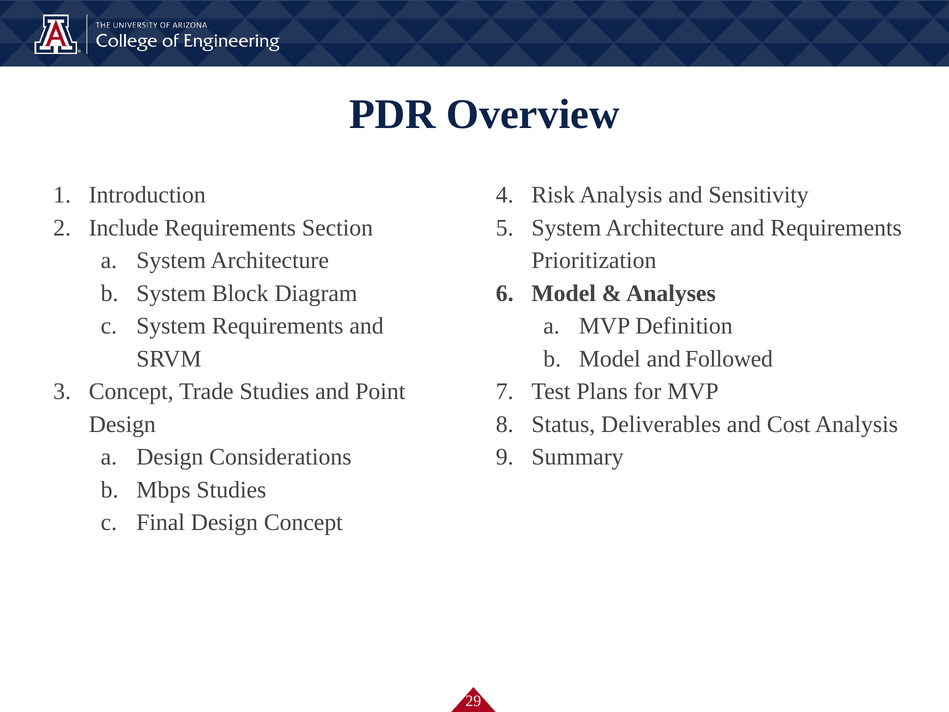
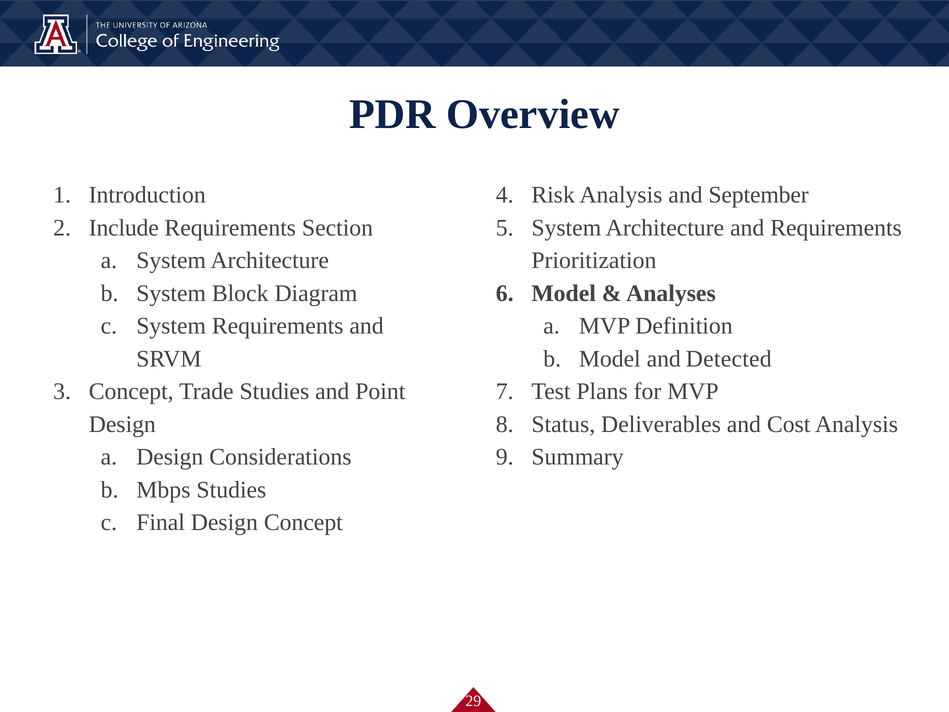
Sensitivity: Sensitivity -> September
Followed: Followed -> Detected
